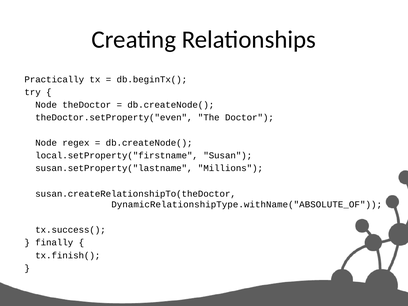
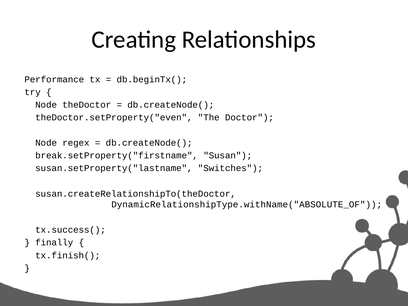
Practically: Practically -> Performance
local.setProperty("firstname: local.setProperty("firstname -> break.setProperty("firstname
Millions: Millions -> Switches
